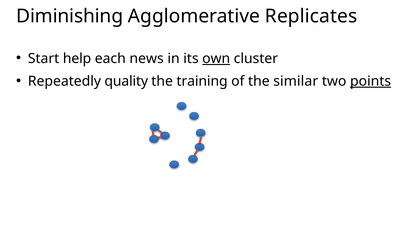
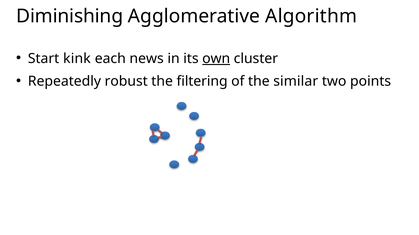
Replicates: Replicates -> Algorithm
help: help -> kink
quality: quality -> robust
training: training -> filtering
points underline: present -> none
